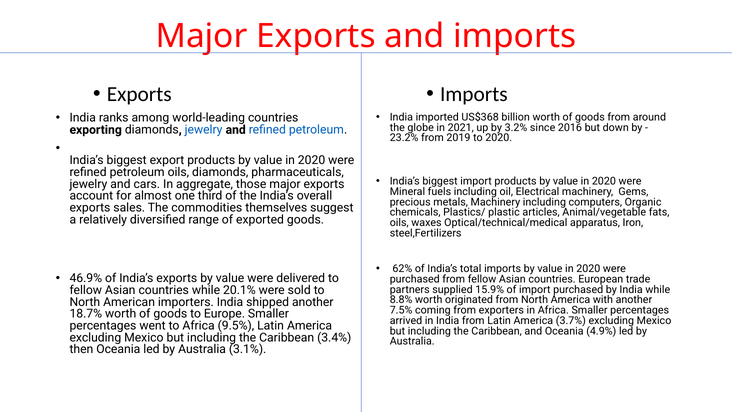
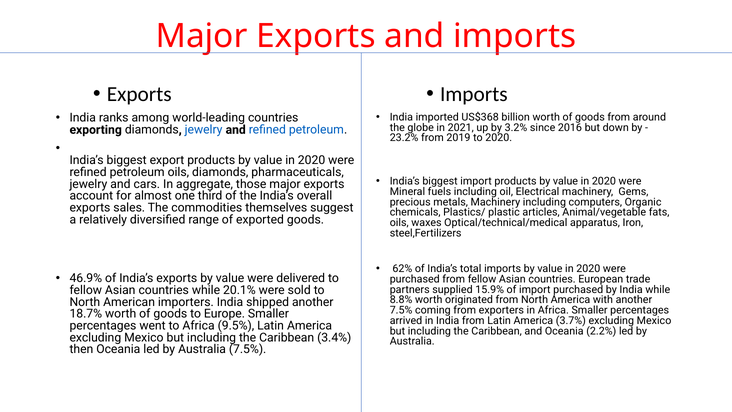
4.9%: 4.9% -> 2.2%
Australia 3.1%: 3.1% -> 7.5%
